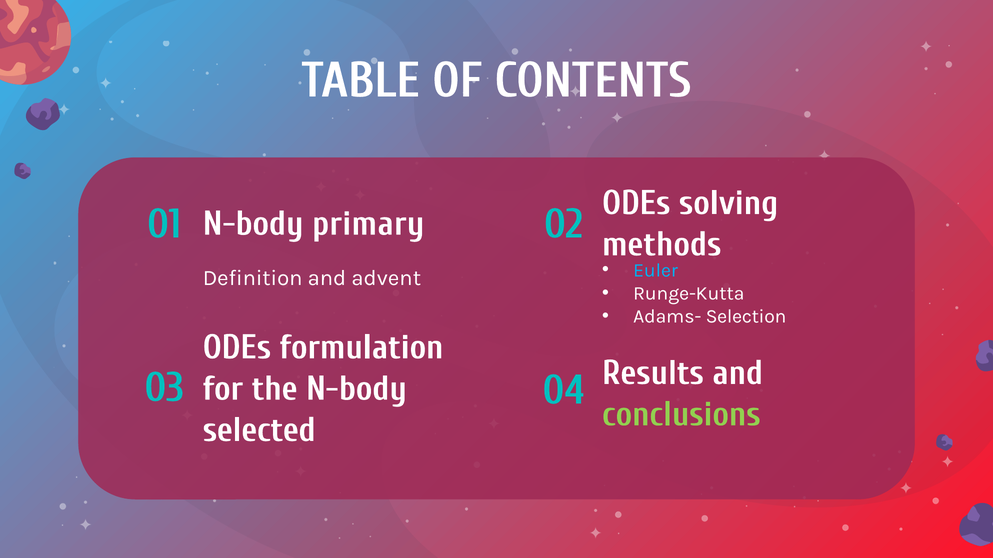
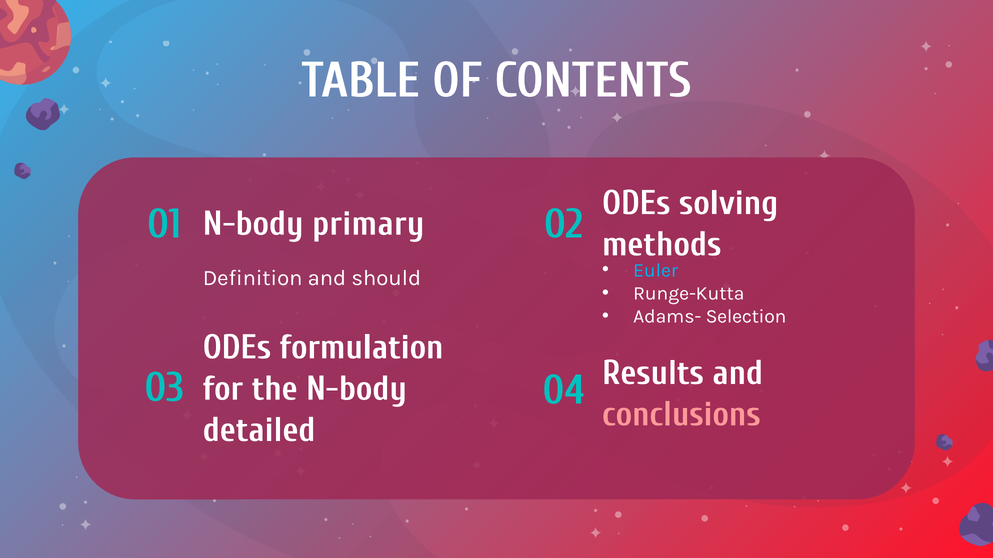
advent: advent -> should
conclusions colour: light green -> pink
selected: selected -> detailed
